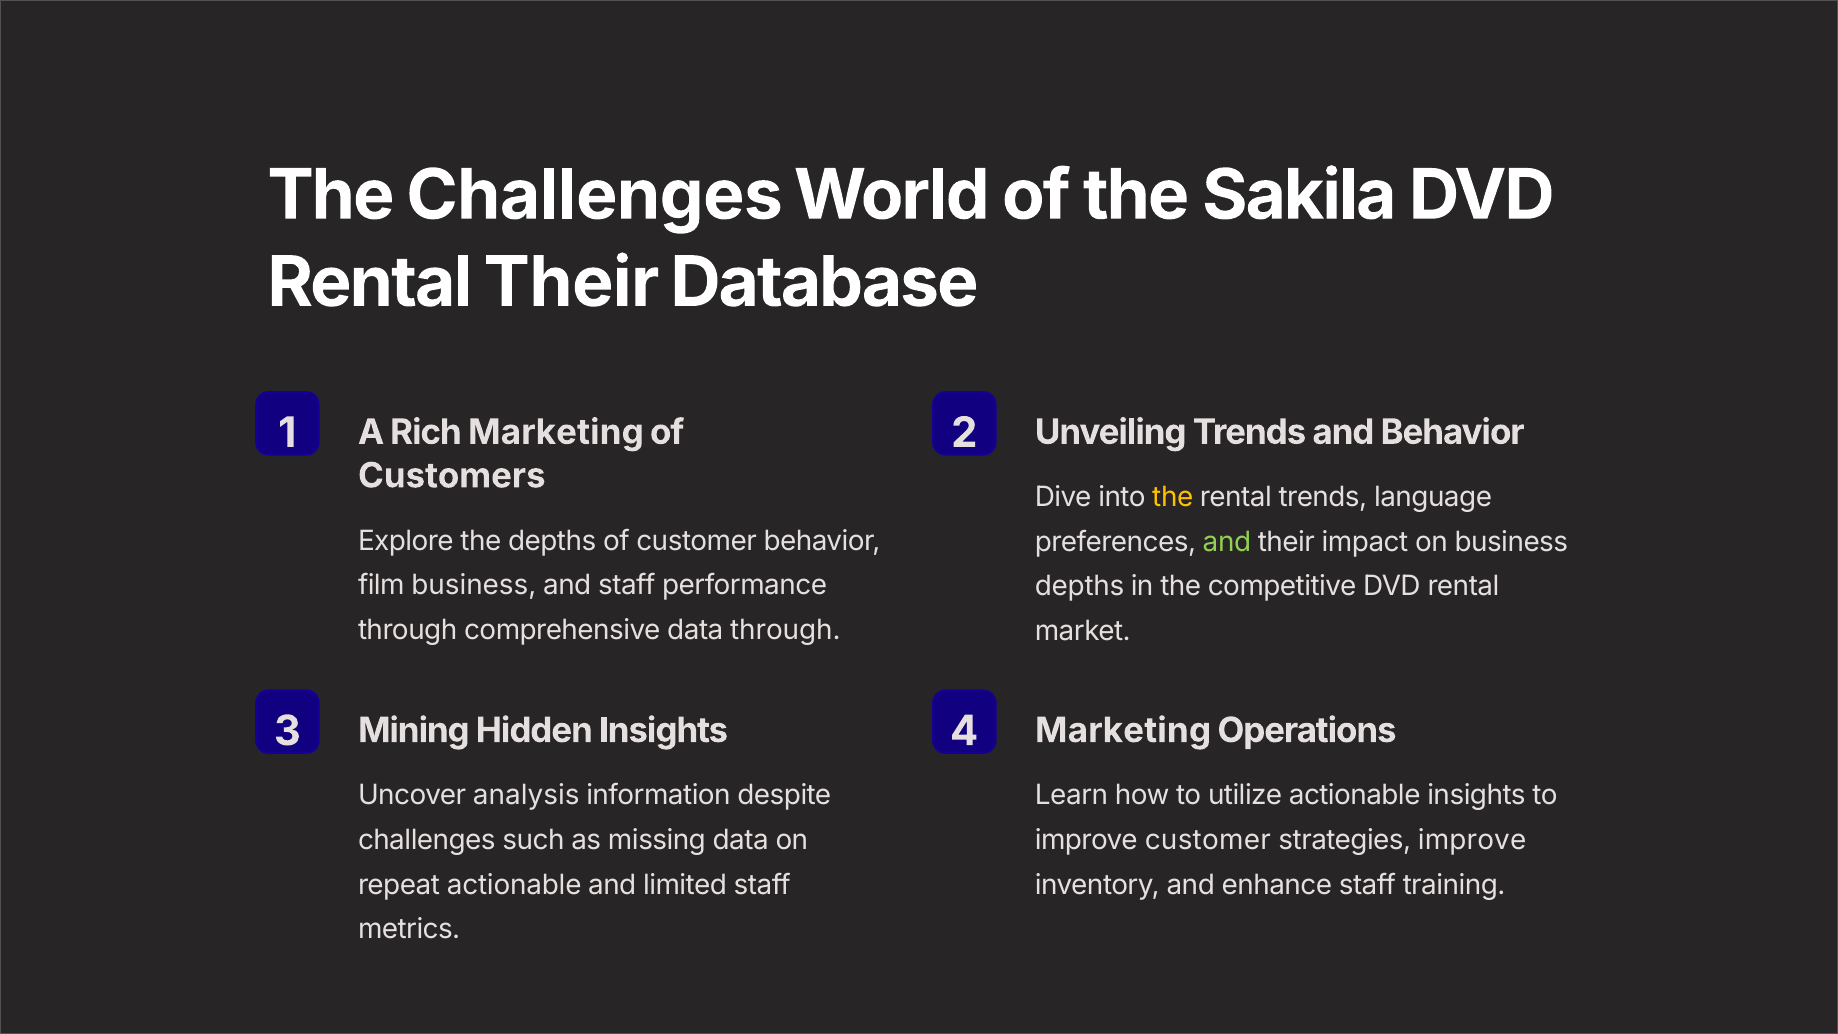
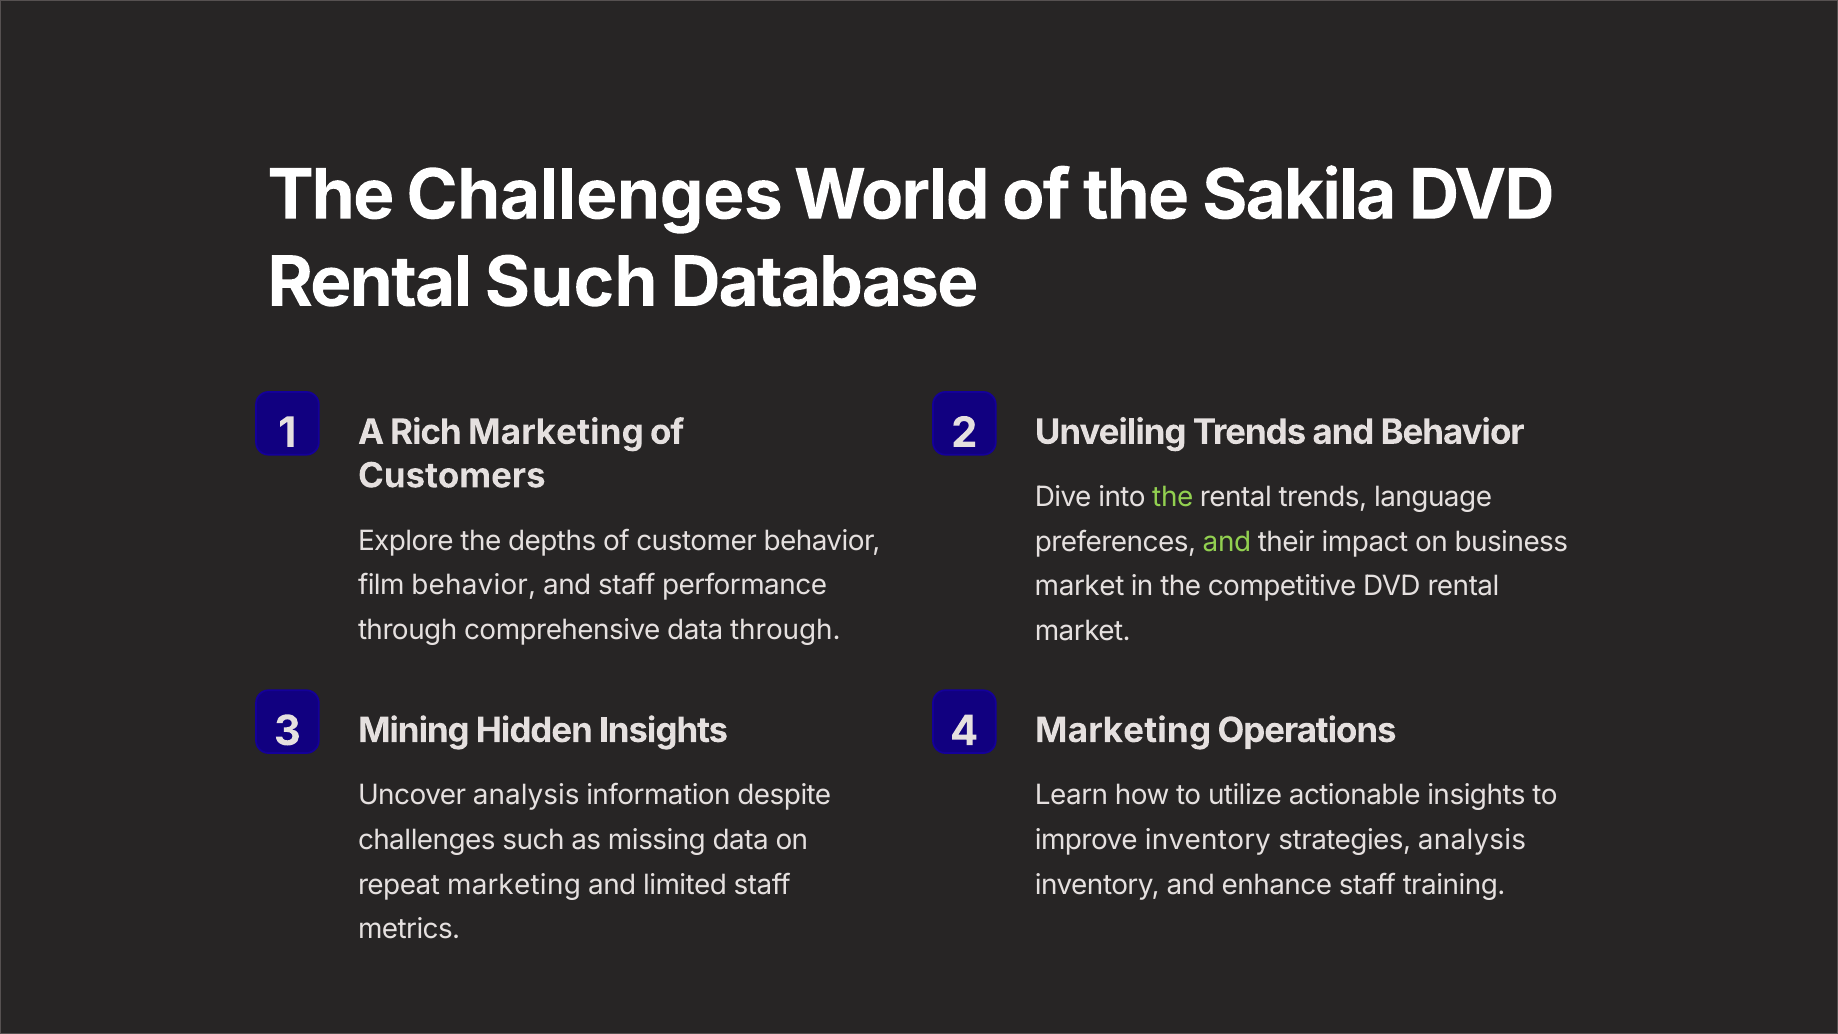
Rental Their: Their -> Such
the at (1173, 497) colour: yellow -> light green
film business: business -> behavior
depths at (1080, 587): depths -> market
improve customer: customer -> inventory
strategies improve: improve -> analysis
repeat actionable: actionable -> marketing
